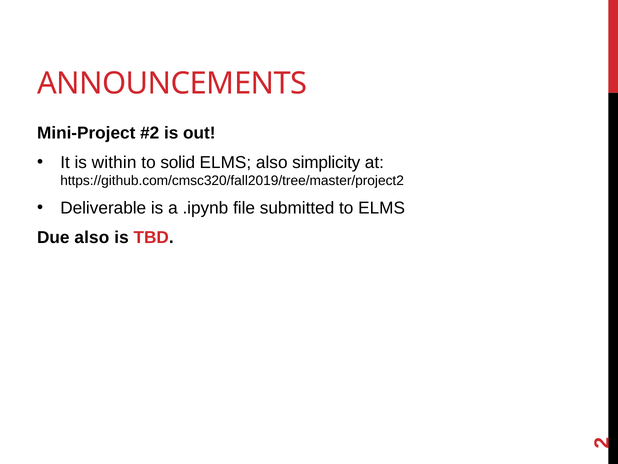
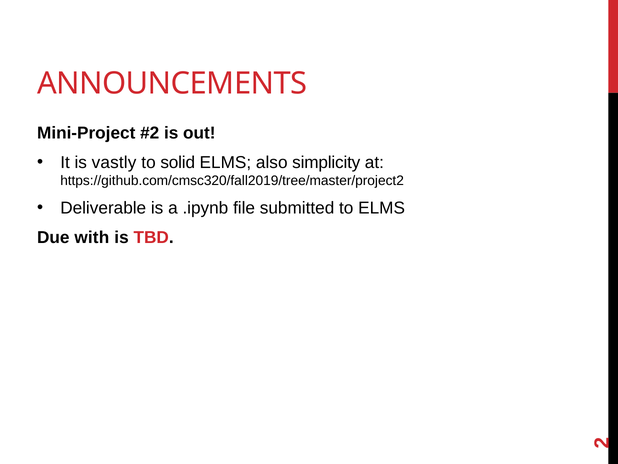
within: within -> vastly
Due also: also -> with
